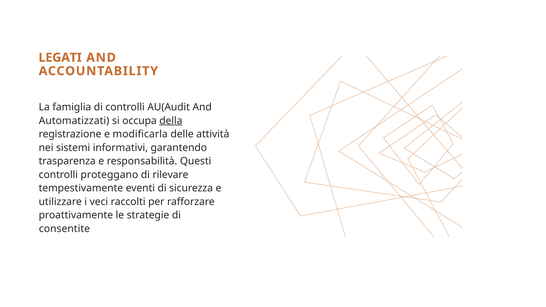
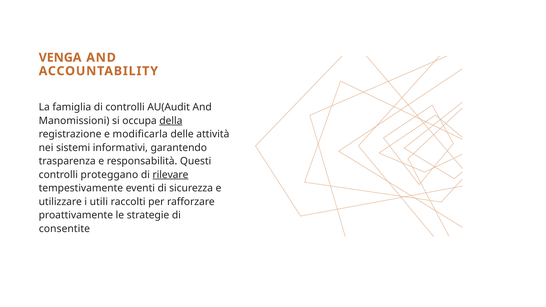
LEGATI: LEGATI -> VENGA
Automatizzati: Automatizzati -> Manomissioni
rilevare underline: none -> present
veci: veci -> utili
